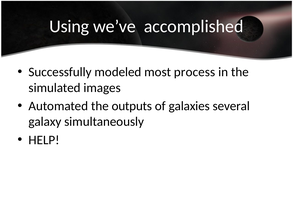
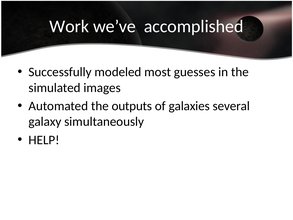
Using: Using -> Work
process: process -> guesses
